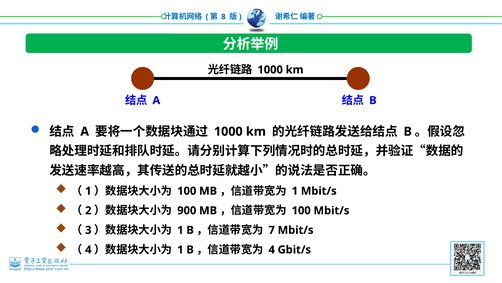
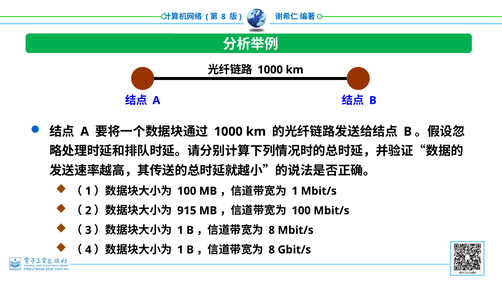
900: 900 -> 915
7 at (272, 230): 7 -> 8
4 at (272, 249): 4 -> 8
